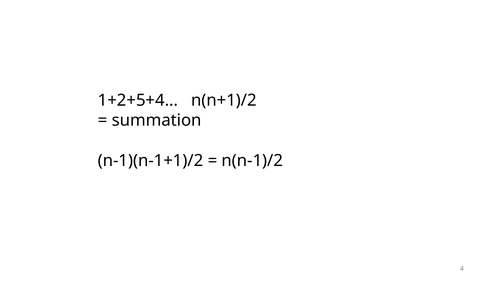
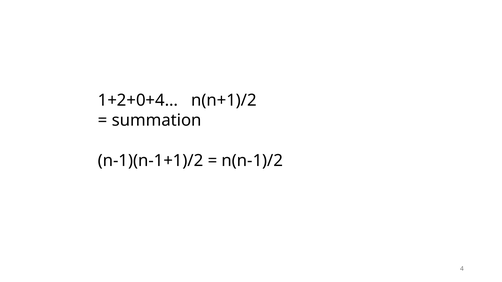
1+2+5+4…: 1+2+5+4… -> 1+2+0+4…
